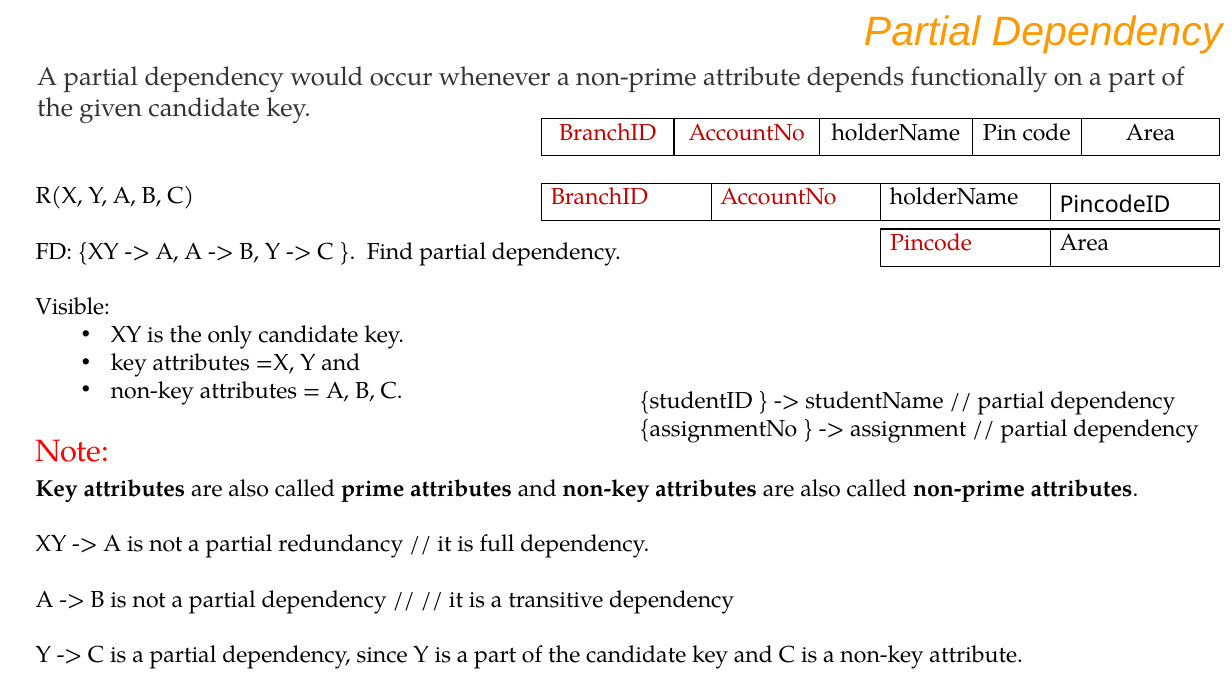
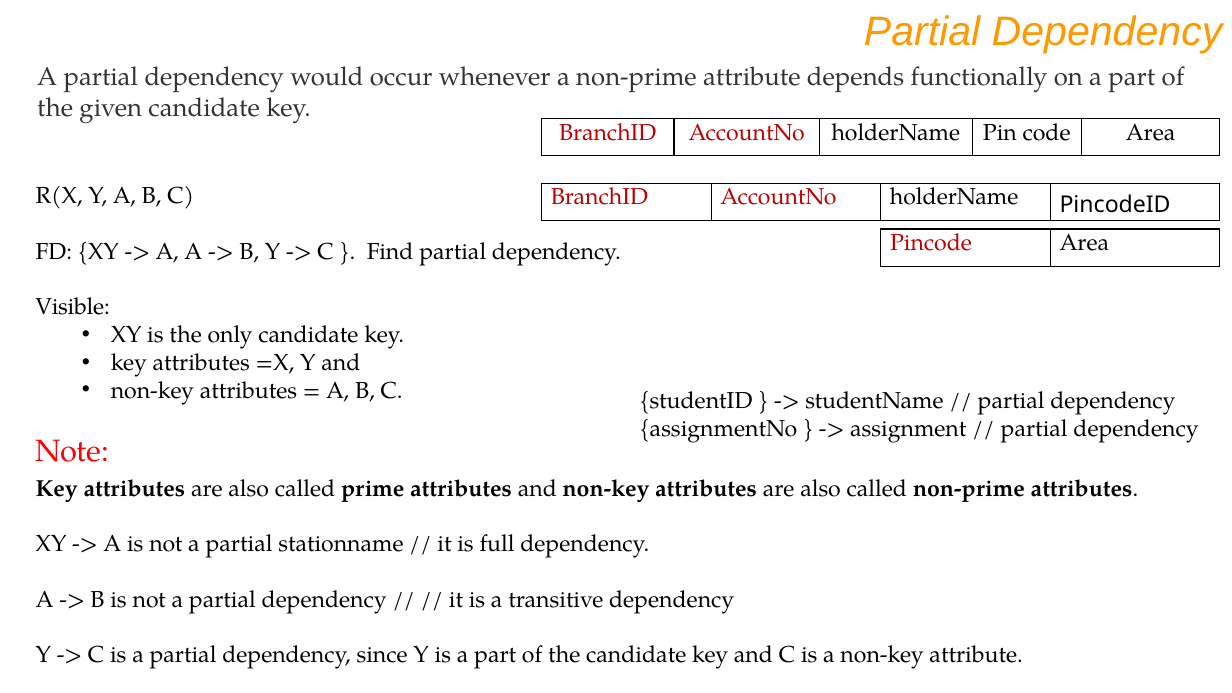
redundancy: redundancy -> stationname
